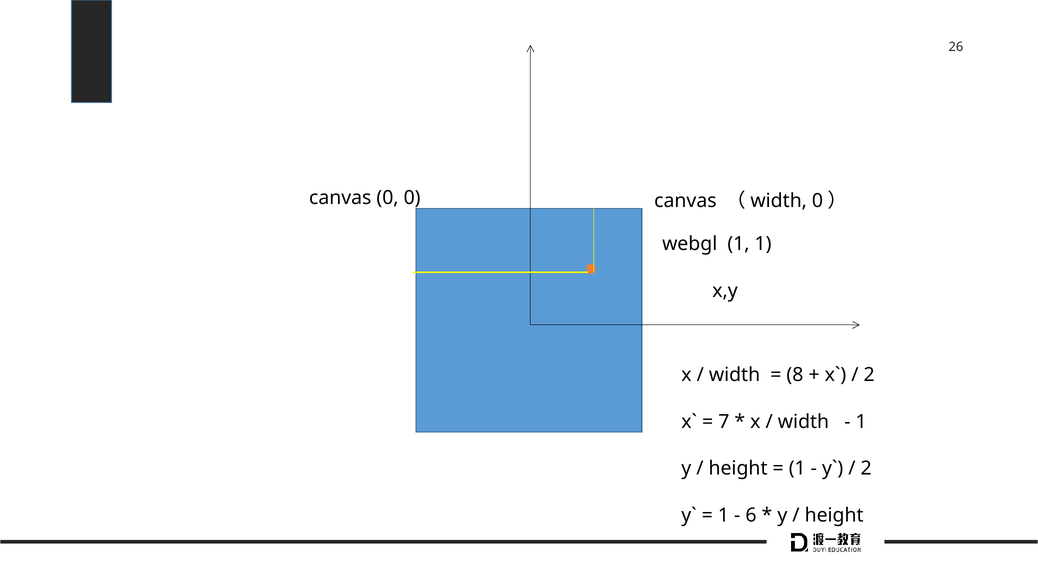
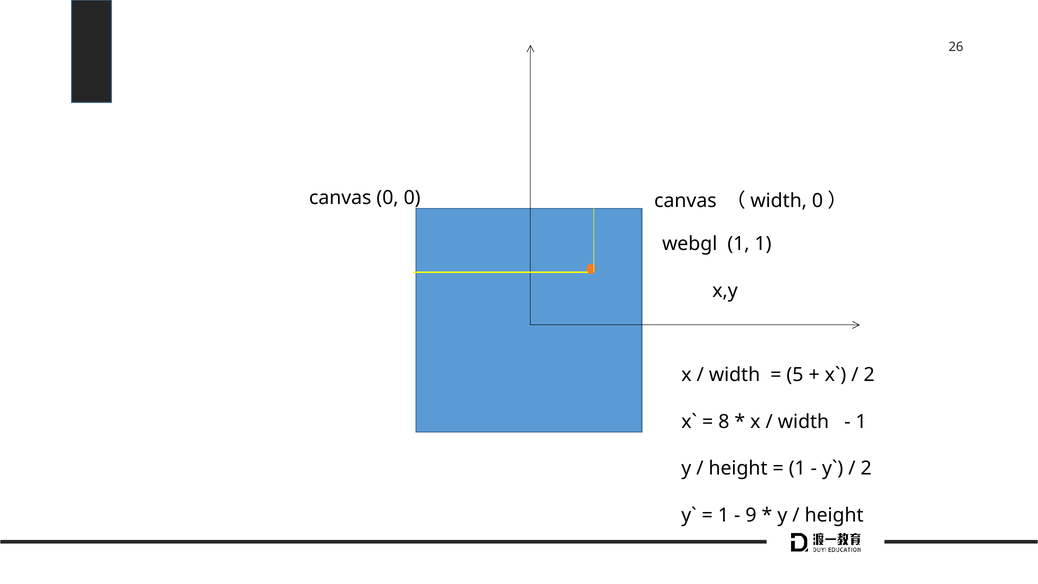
8: 8 -> 5
7: 7 -> 8
6: 6 -> 9
